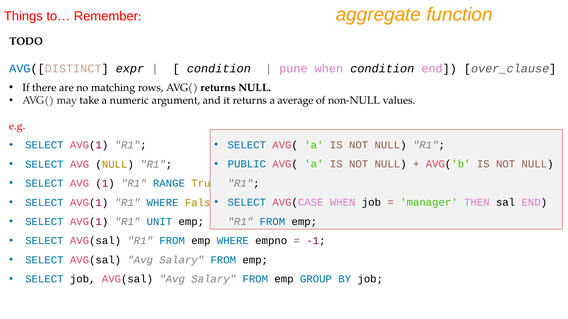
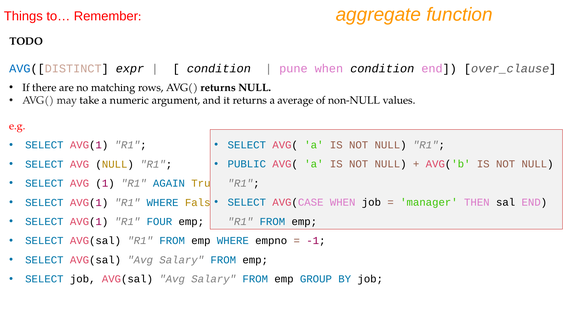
RANGE: RANGE -> AGAIN
UNIT: UNIT -> FOUR
